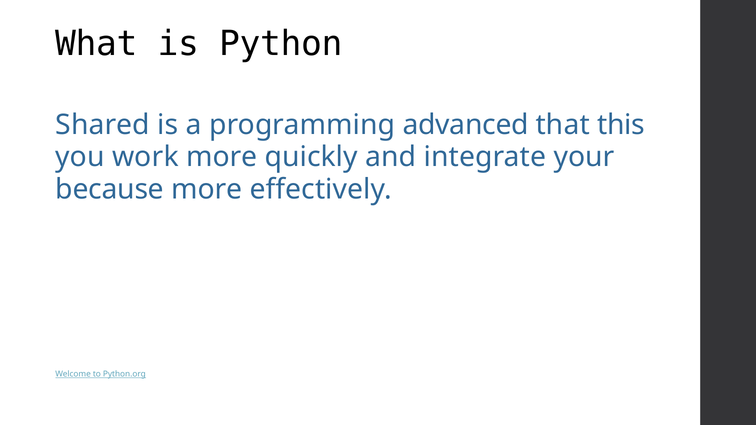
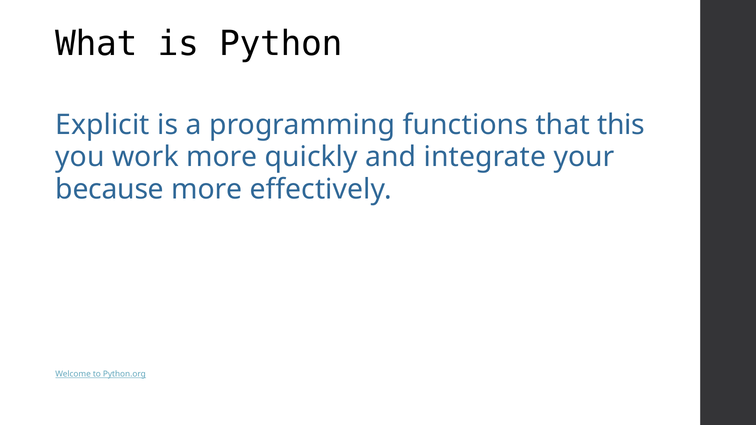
Shared: Shared -> Explicit
advanced: advanced -> functions
